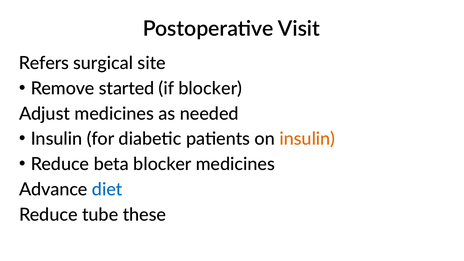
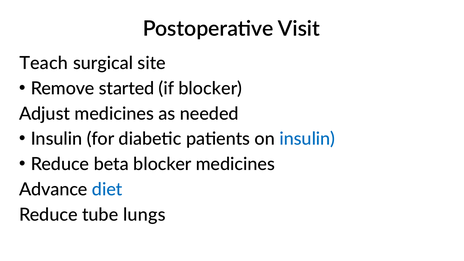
Refers: Refers -> Teach
insulin at (307, 139) colour: orange -> blue
these: these -> lungs
